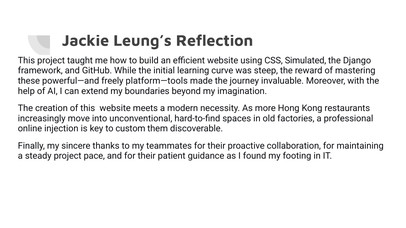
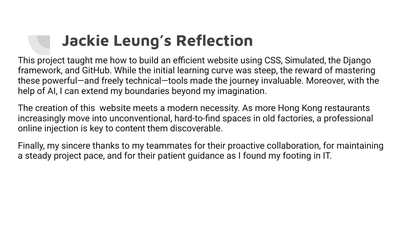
platform—tools: platform—tools -> technical—tools
custom: custom -> content
